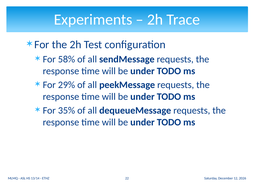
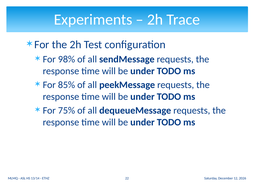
58%: 58% -> 98%
29%: 29% -> 85%
35%: 35% -> 75%
